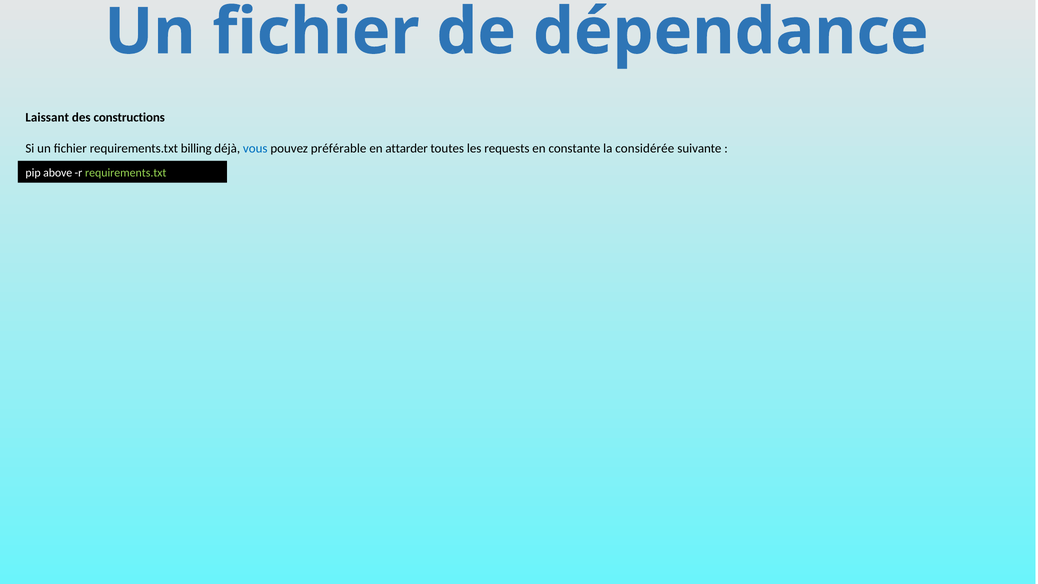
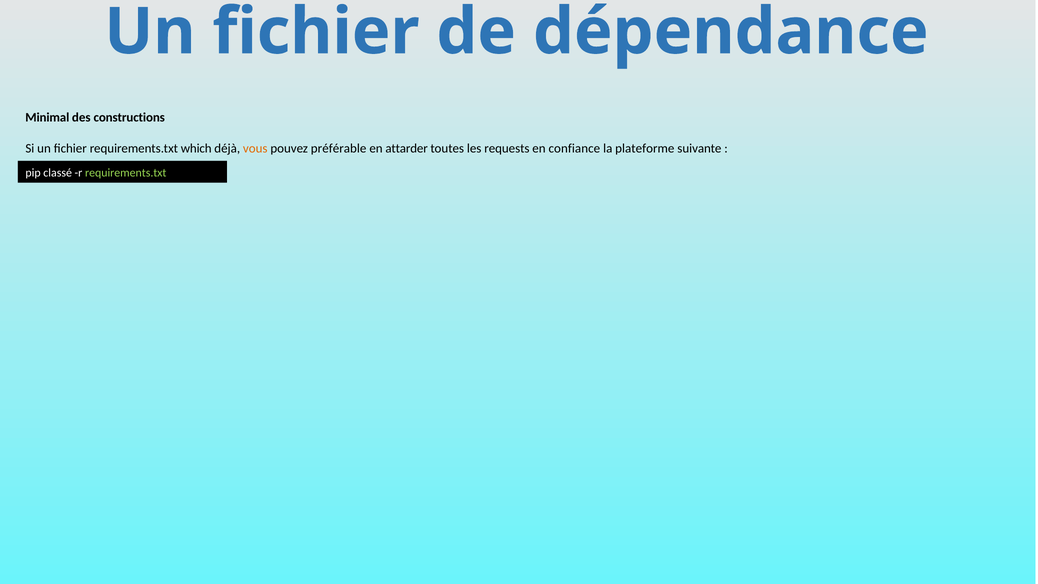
Laissant: Laissant -> Minimal
billing: billing -> which
vous colour: blue -> orange
constante: constante -> confiance
considérée: considérée -> plateforme
above: above -> classé
